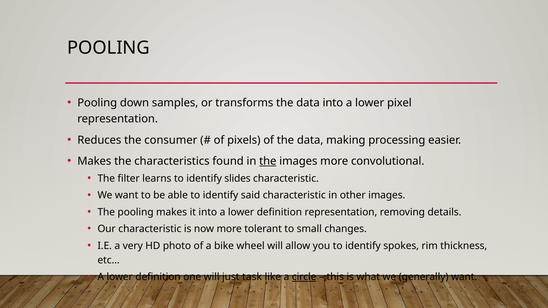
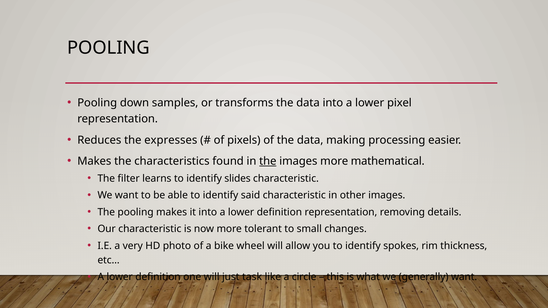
consumer: consumer -> expresses
convolutional: convolutional -> mathematical
circle underline: present -> none
